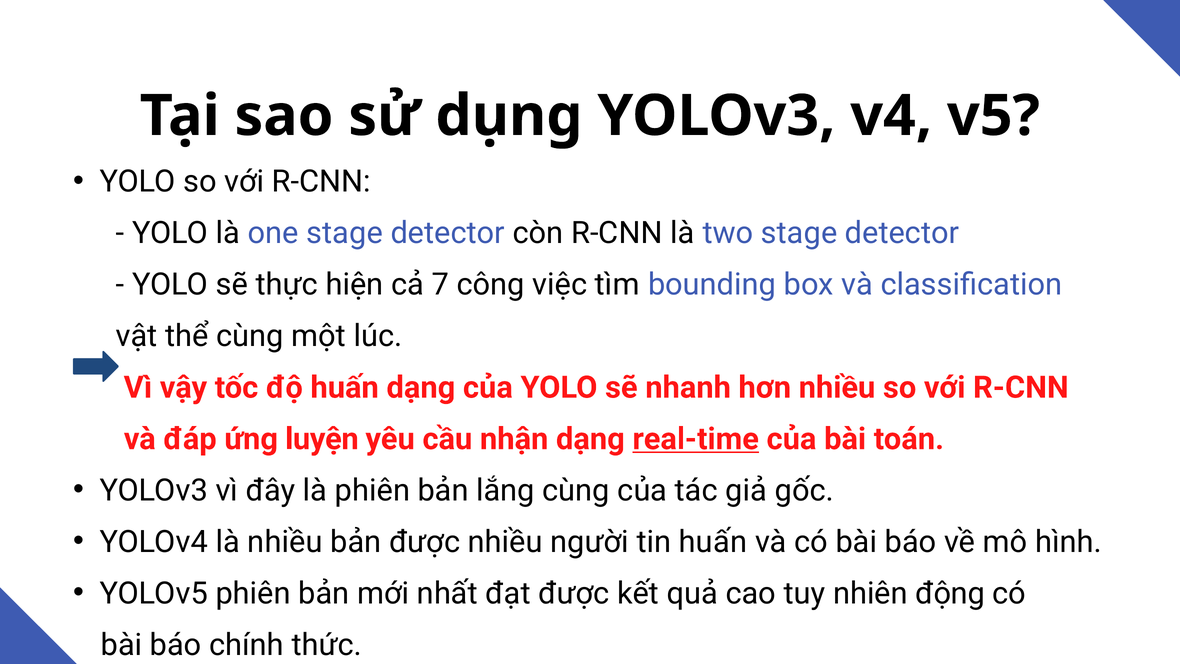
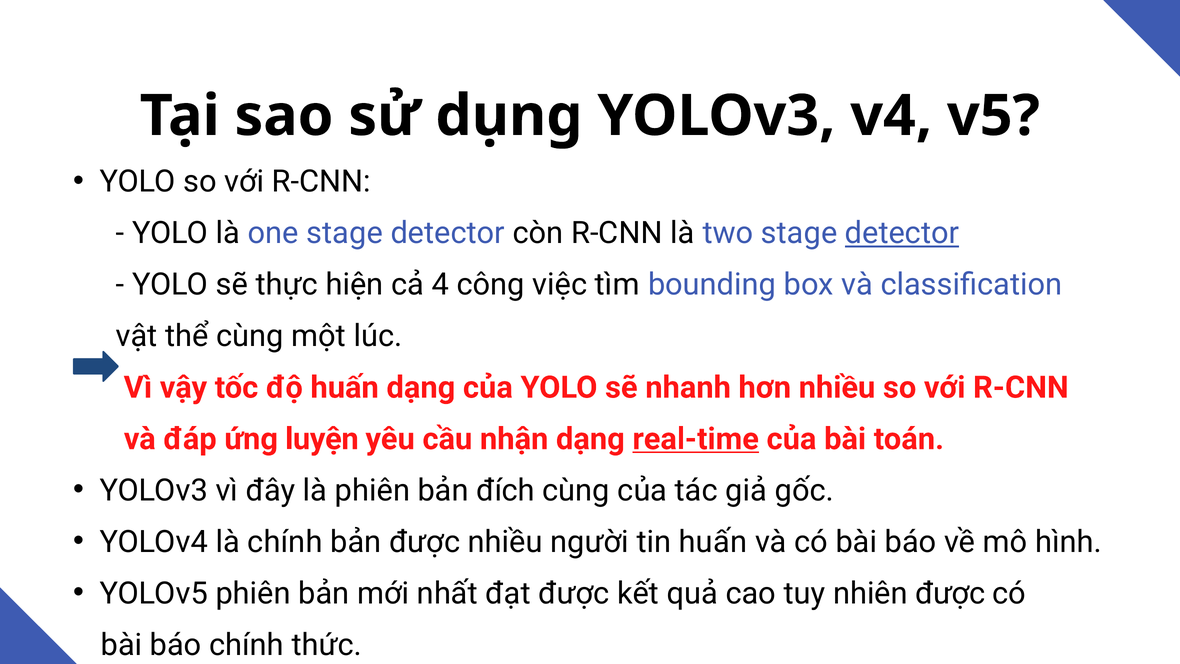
detector at (902, 233) underline: none -> present
7: 7 -> 4
lắng: lắng -> đích
là nhiều: nhiều -> chính
nhiên động: động -> được
